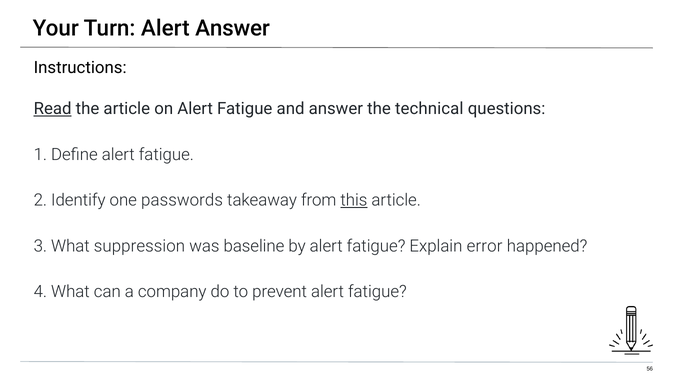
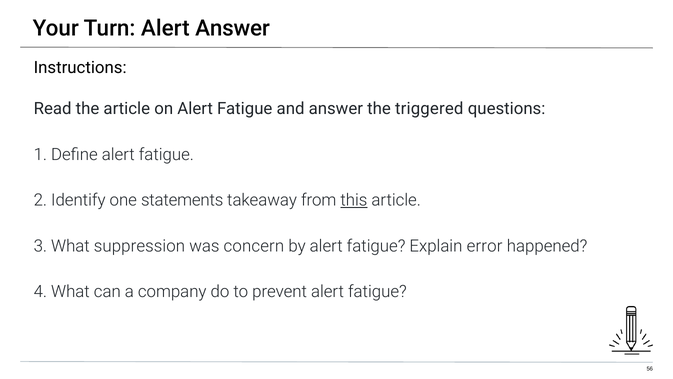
Read underline: present -> none
technical: technical -> triggered
passwords: passwords -> statements
baseline: baseline -> concern
